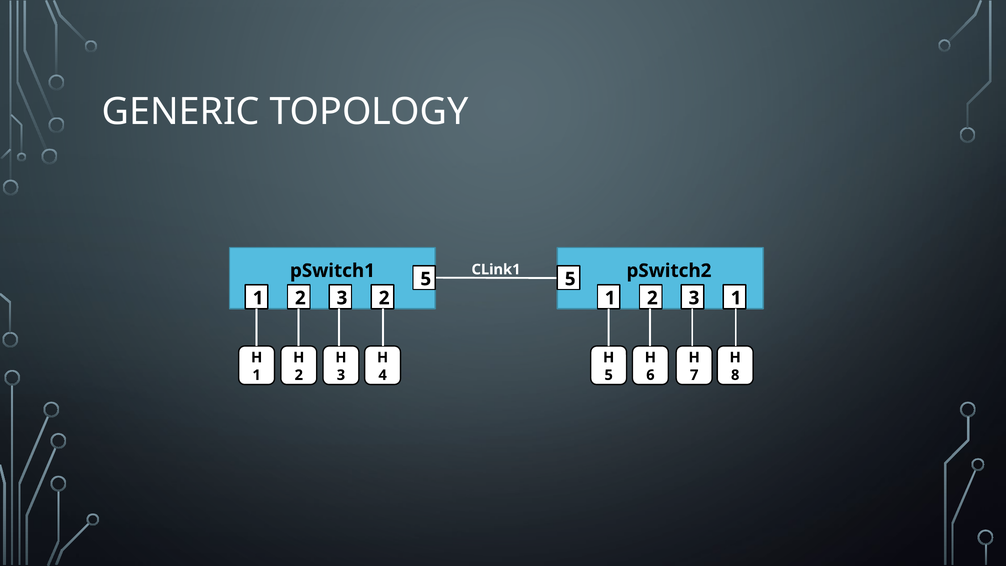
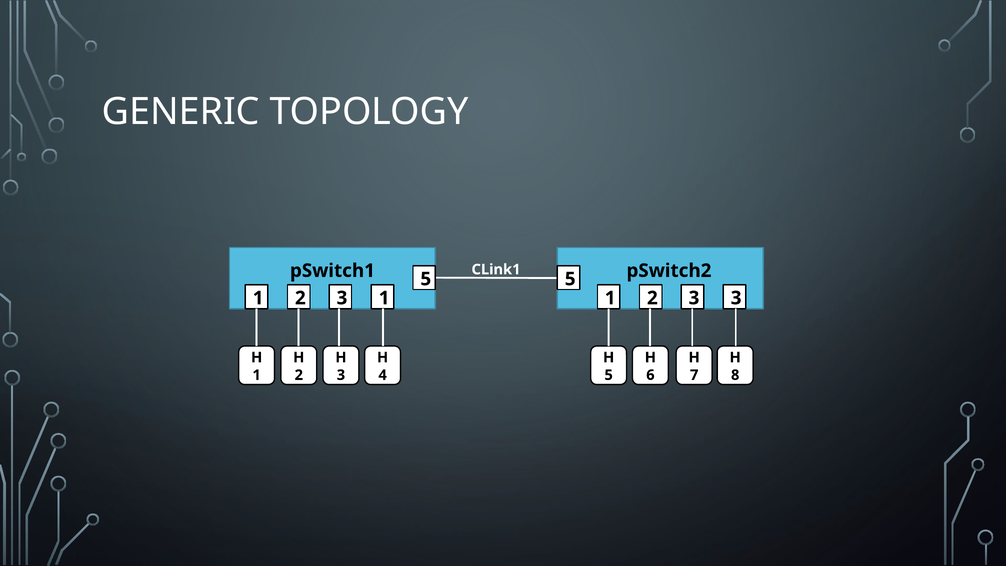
3 2: 2 -> 1
3 1: 1 -> 3
